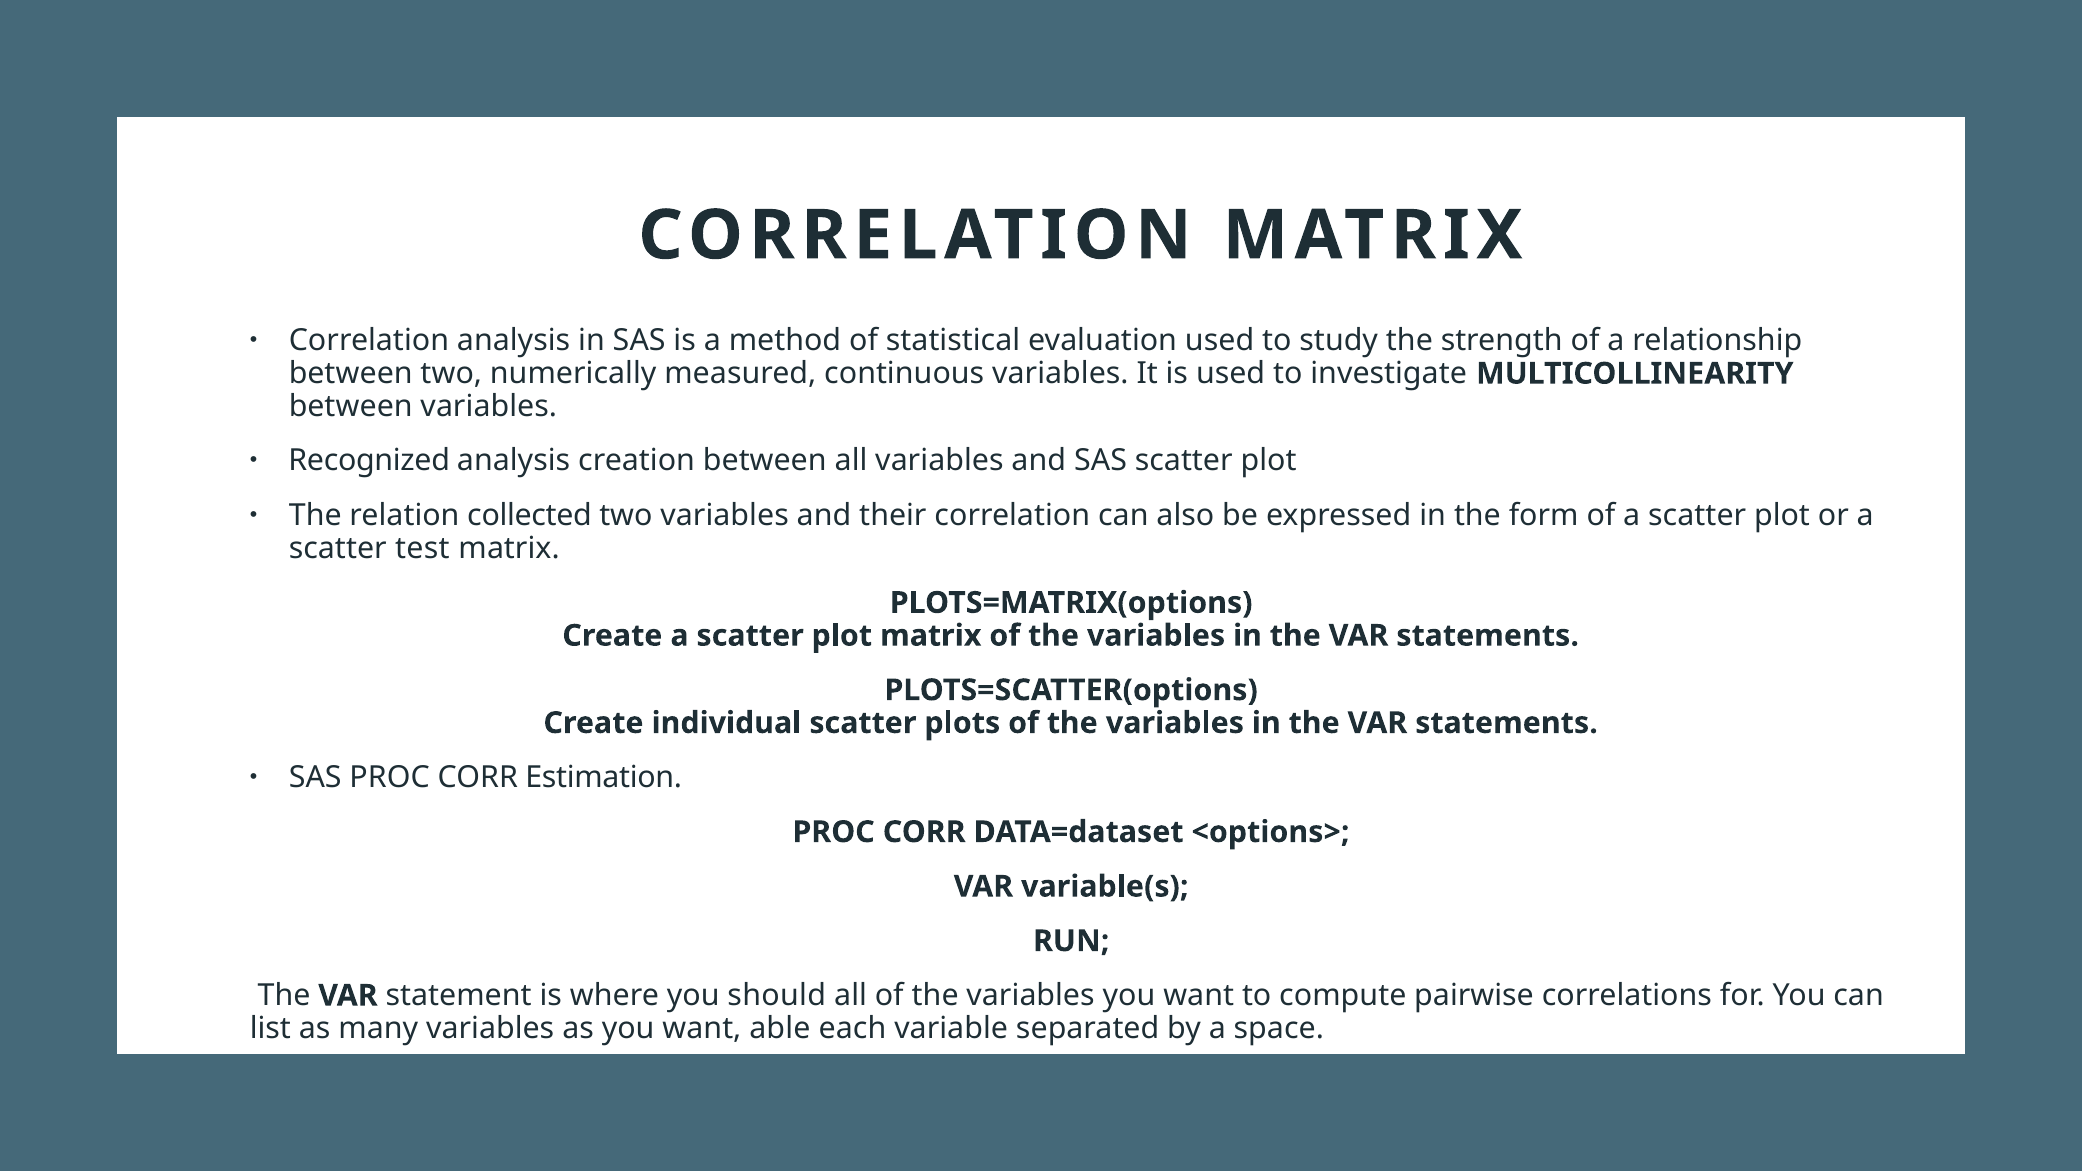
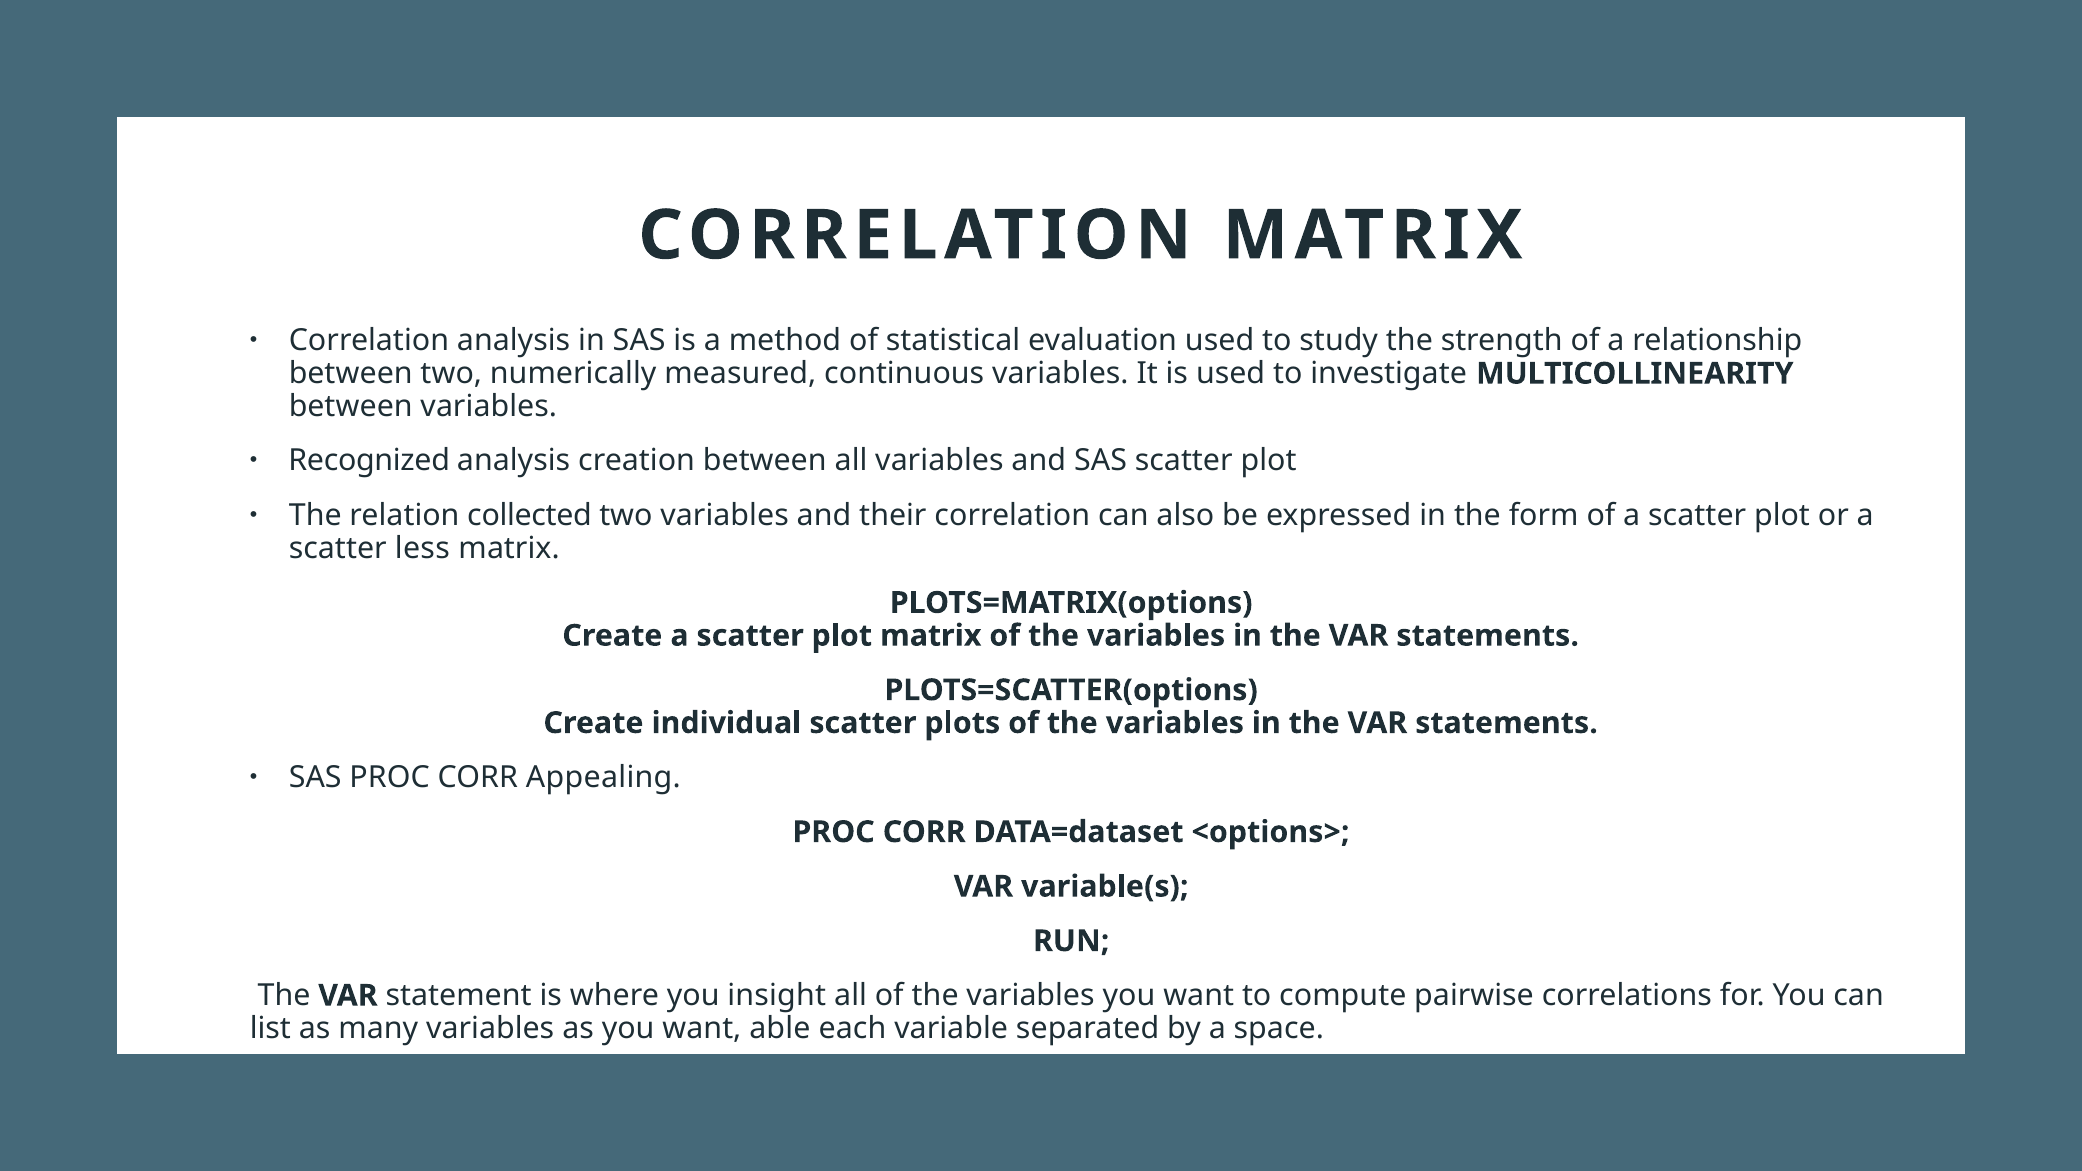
test: test -> less
Estimation: Estimation -> Appealing
should: should -> insight
